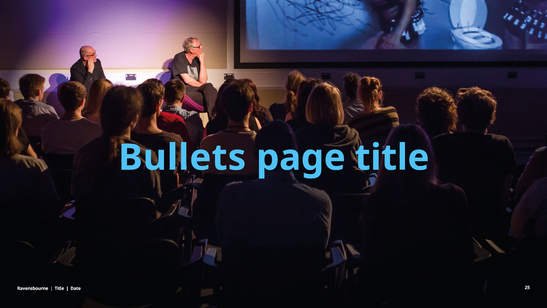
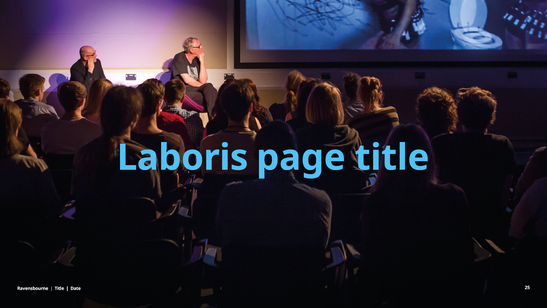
Bullets: Bullets -> Laboris
